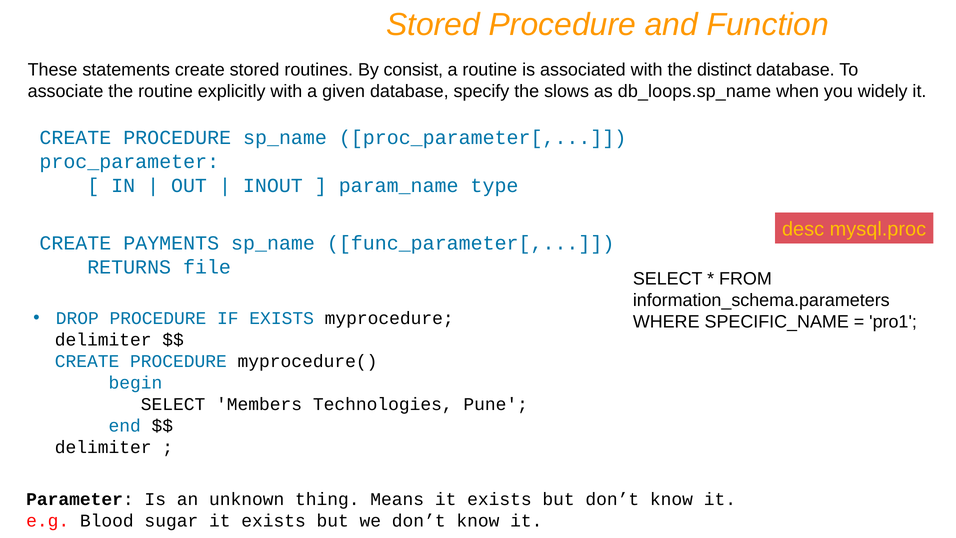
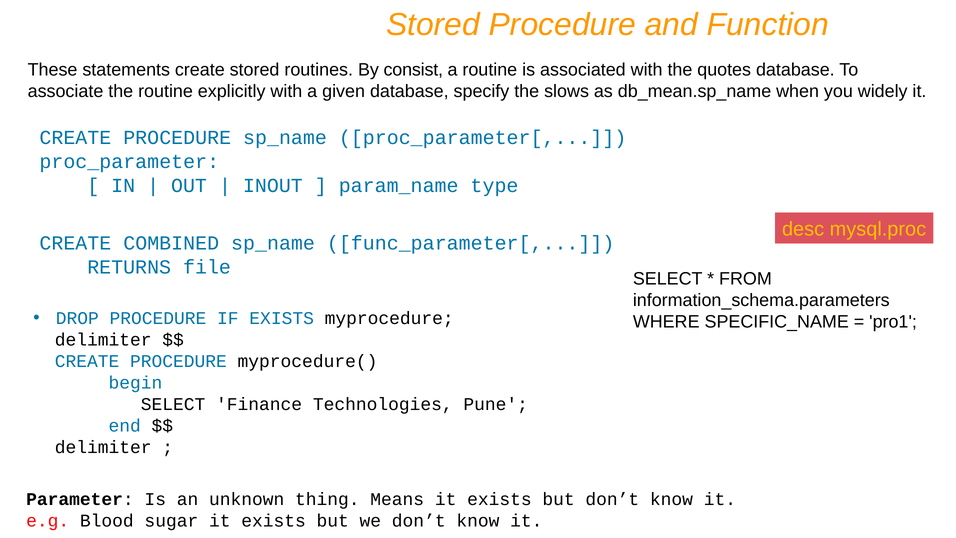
distinct: distinct -> quotes
db_loops.sp_name: db_loops.sp_name -> db_mean.sp_name
PAYMENTS: PAYMENTS -> COMBINED
Members: Members -> Finance
